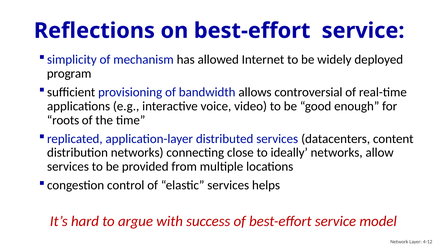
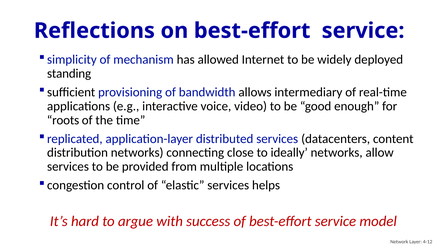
program: program -> standing
controversial: controversial -> intermediary
